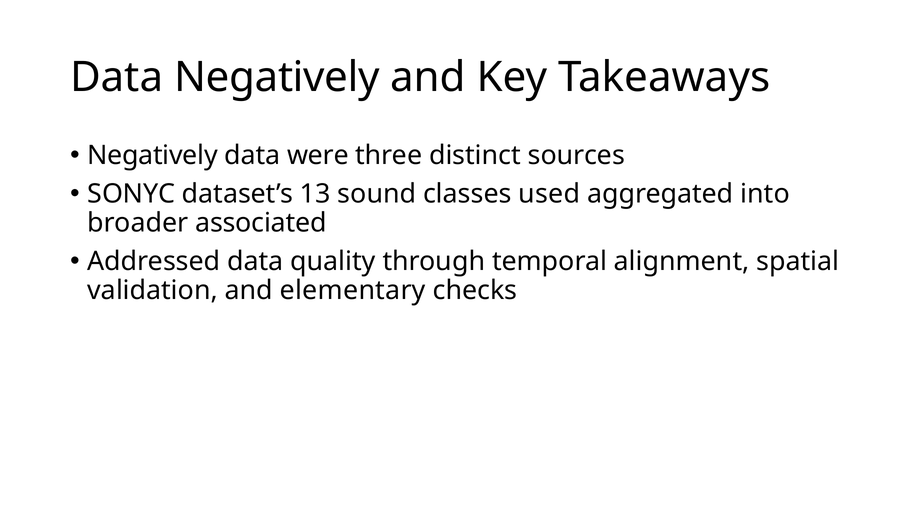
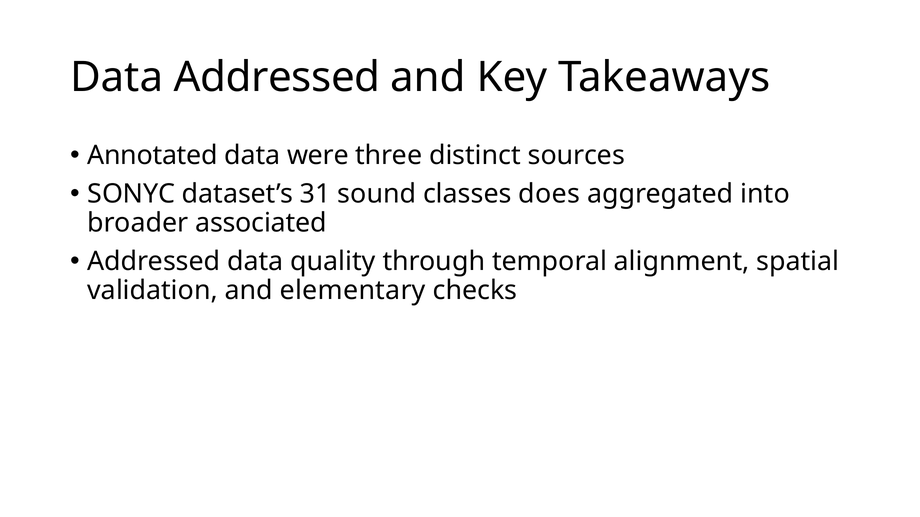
Data Negatively: Negatively -> Addressed
Negatively at (152, 156): Negatively -> Annotated
13: 13 -> 31
used: used -> does
